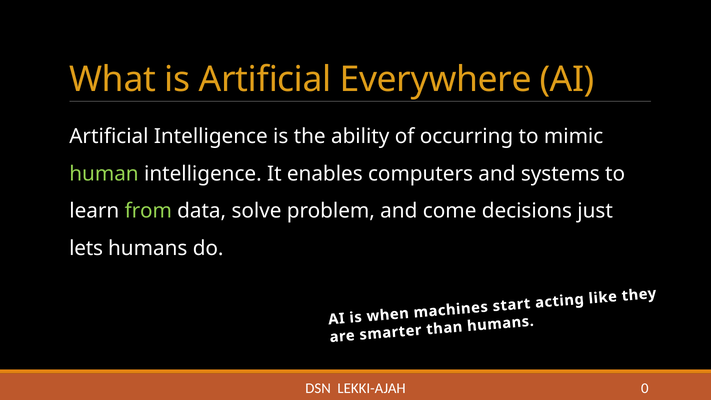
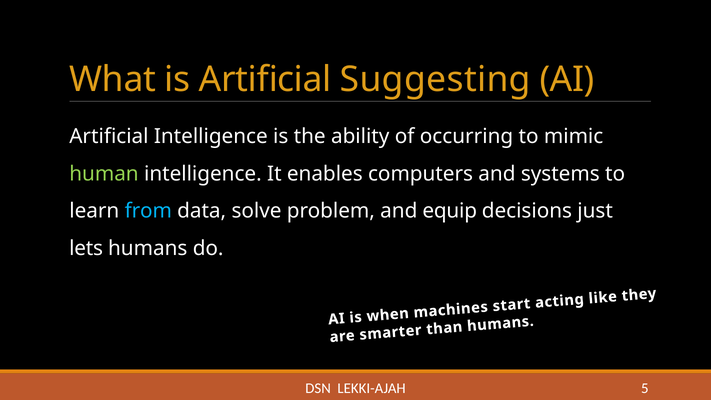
Everywhere: Everywhere -> Suggesting
from colour: light green -> light blue
come: come -> equip
0: 0 -> 5
